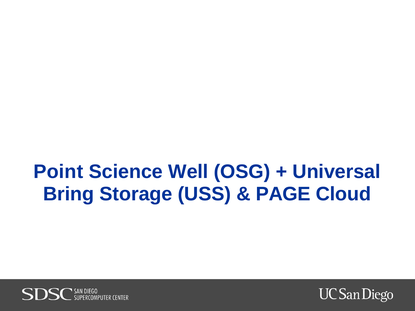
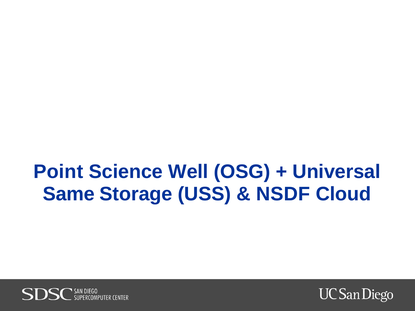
Bring: Bring -> Same
PAGE: PAGE -> NSDF
